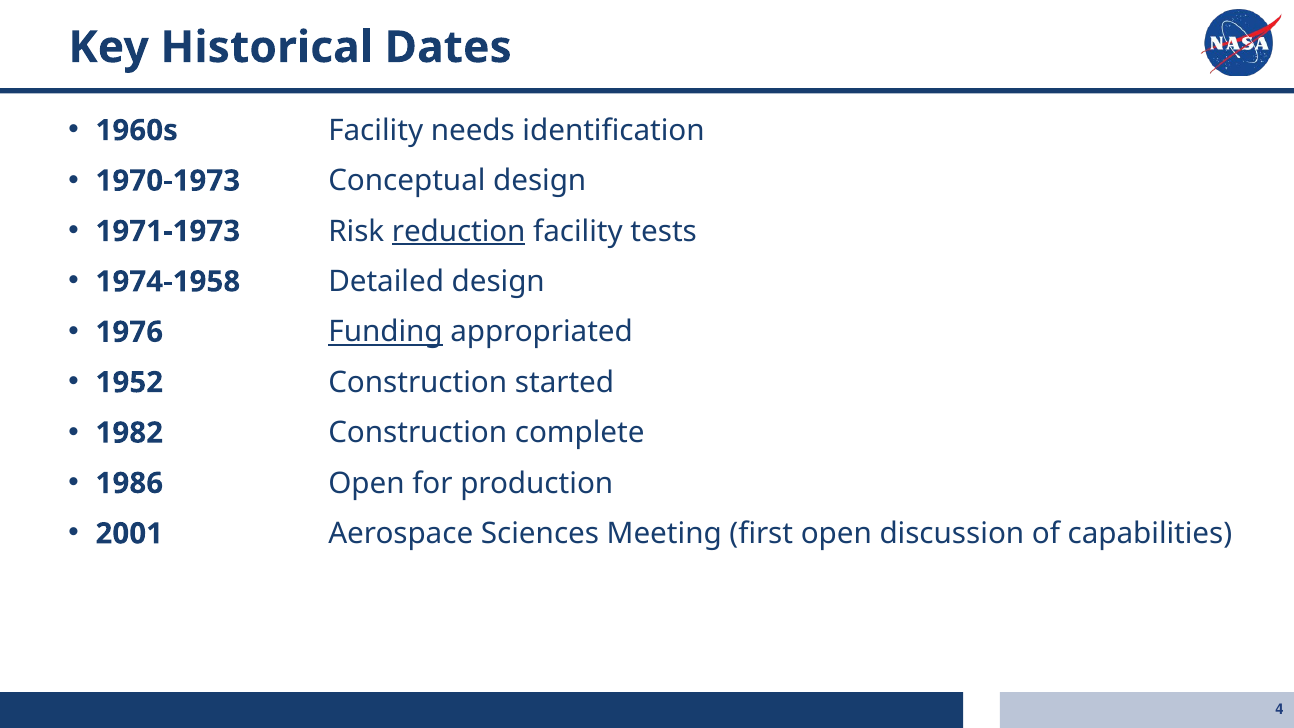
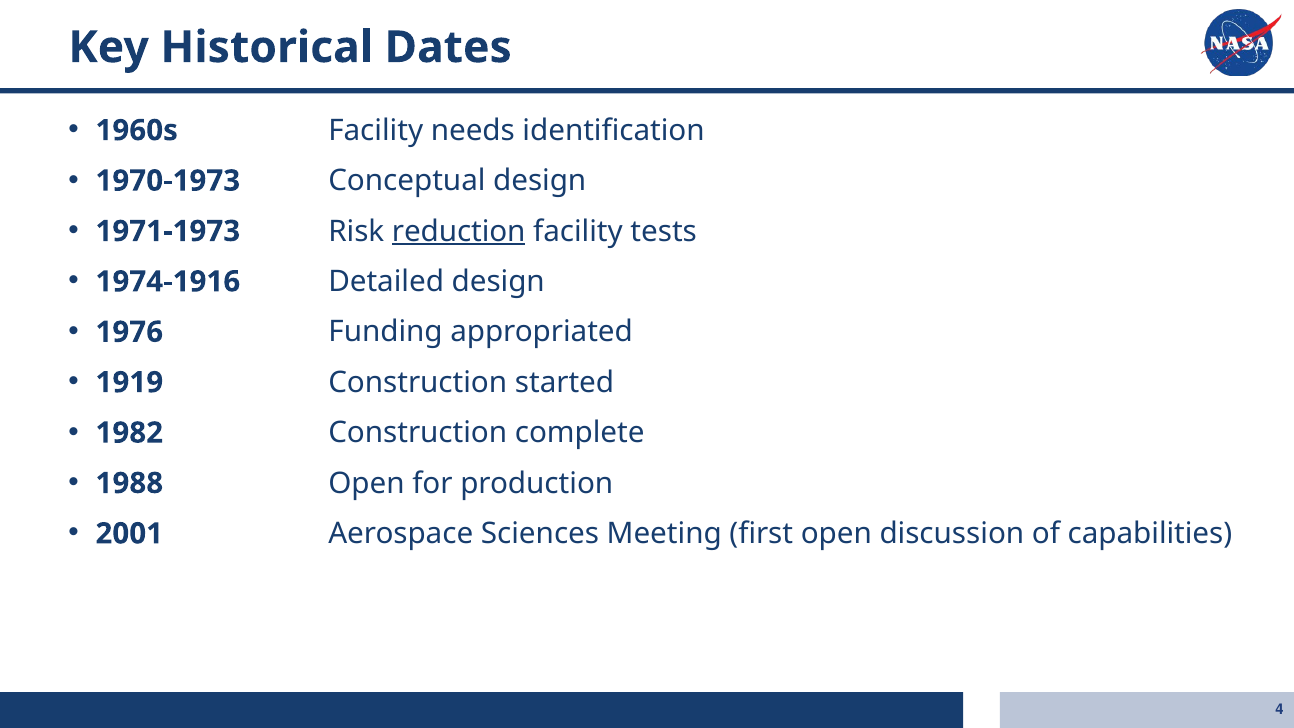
1974-1958: 1974-1958 -> 1974-1916
Funding underline: present -> none
1952: 1952 -> 1919
1986: 1986 -> 1988
